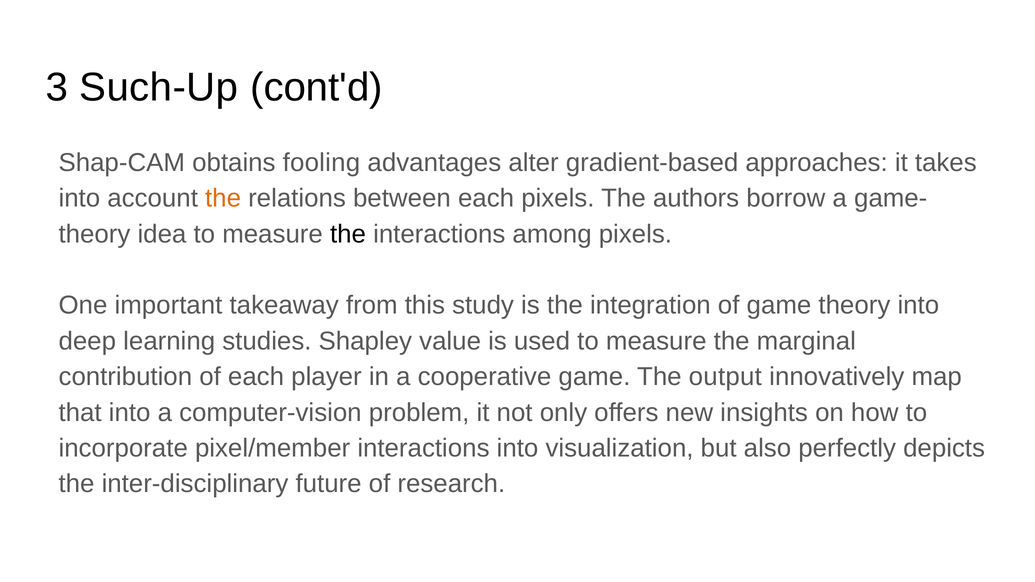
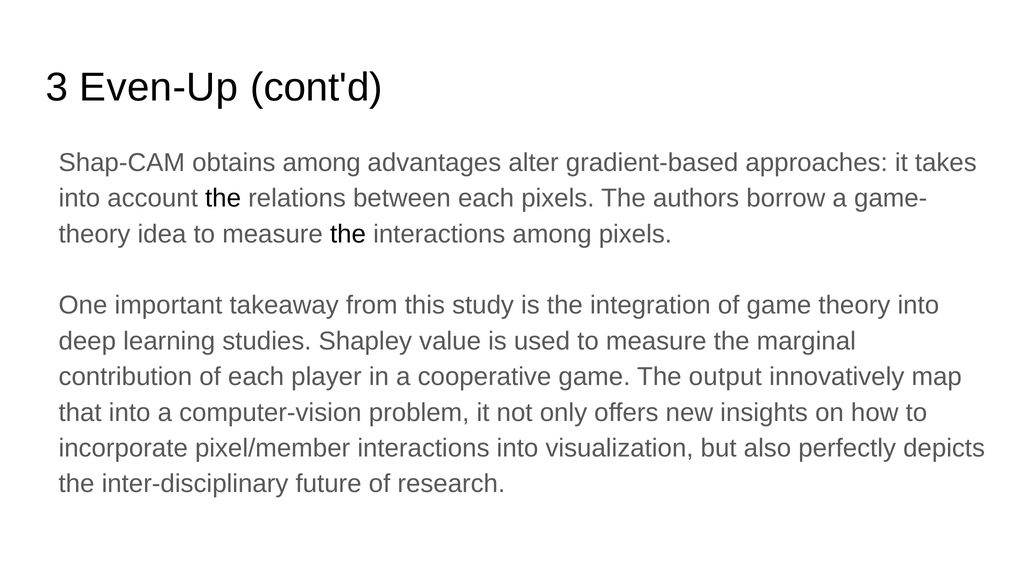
Such-Up: Such-Up -> Even-Up
obtains fooling: fooling -> among
the at (223, 198) colour: orange -> black
